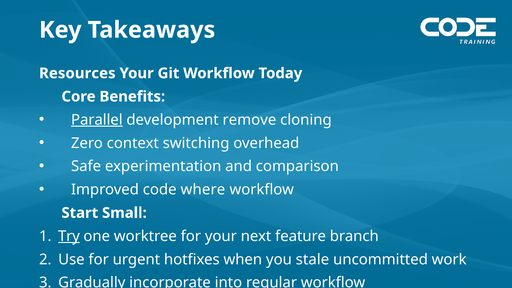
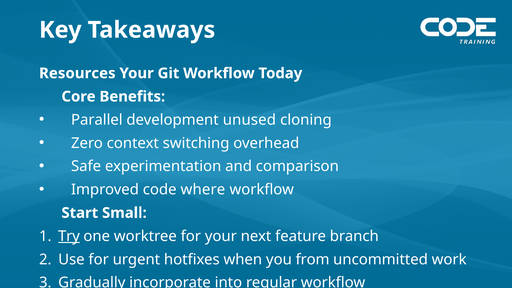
Parallel underline: present -> none
remove: remove -> unused
stale: stale -> from
